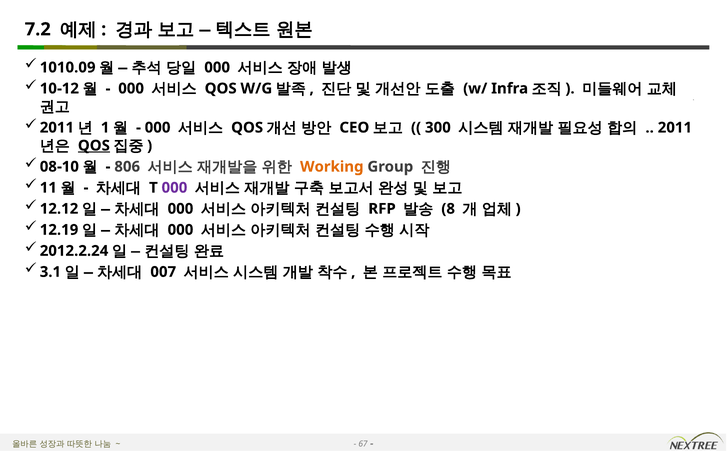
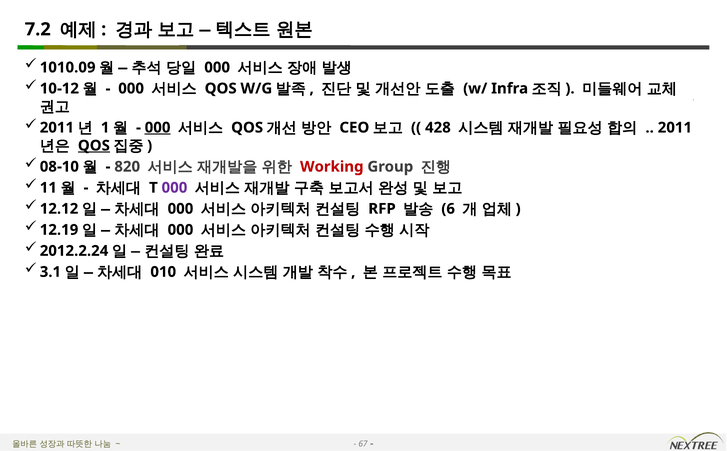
000 at (158, 128) underline: none -> present
300: 300 -> 428
806: 806 -> 820
Working colour: orange -> red
8: 8 -> 6
007: 007 -> 010
